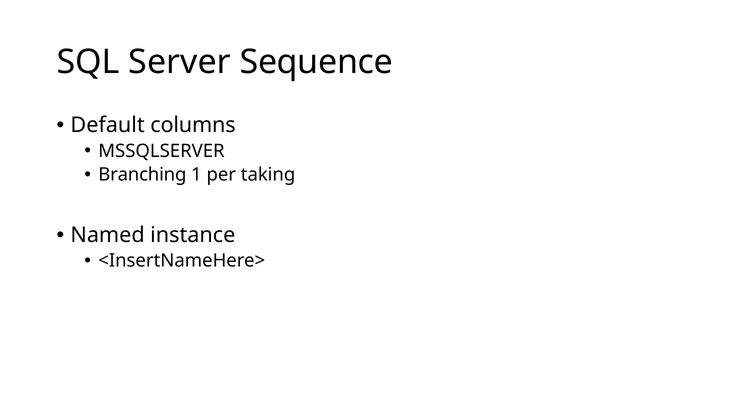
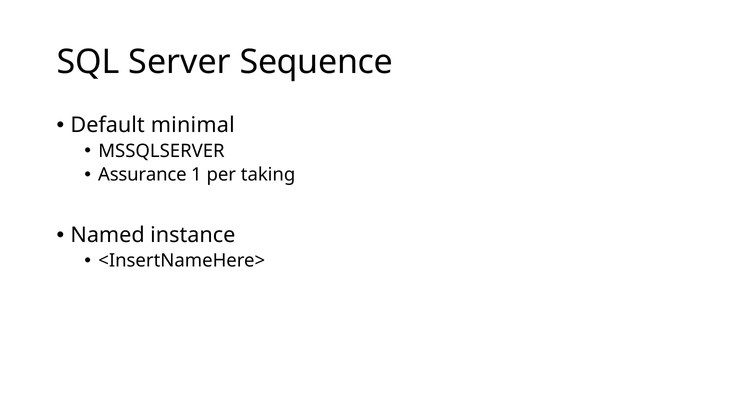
columns: columns -> minimal
Branching: Branching -> Assurance
